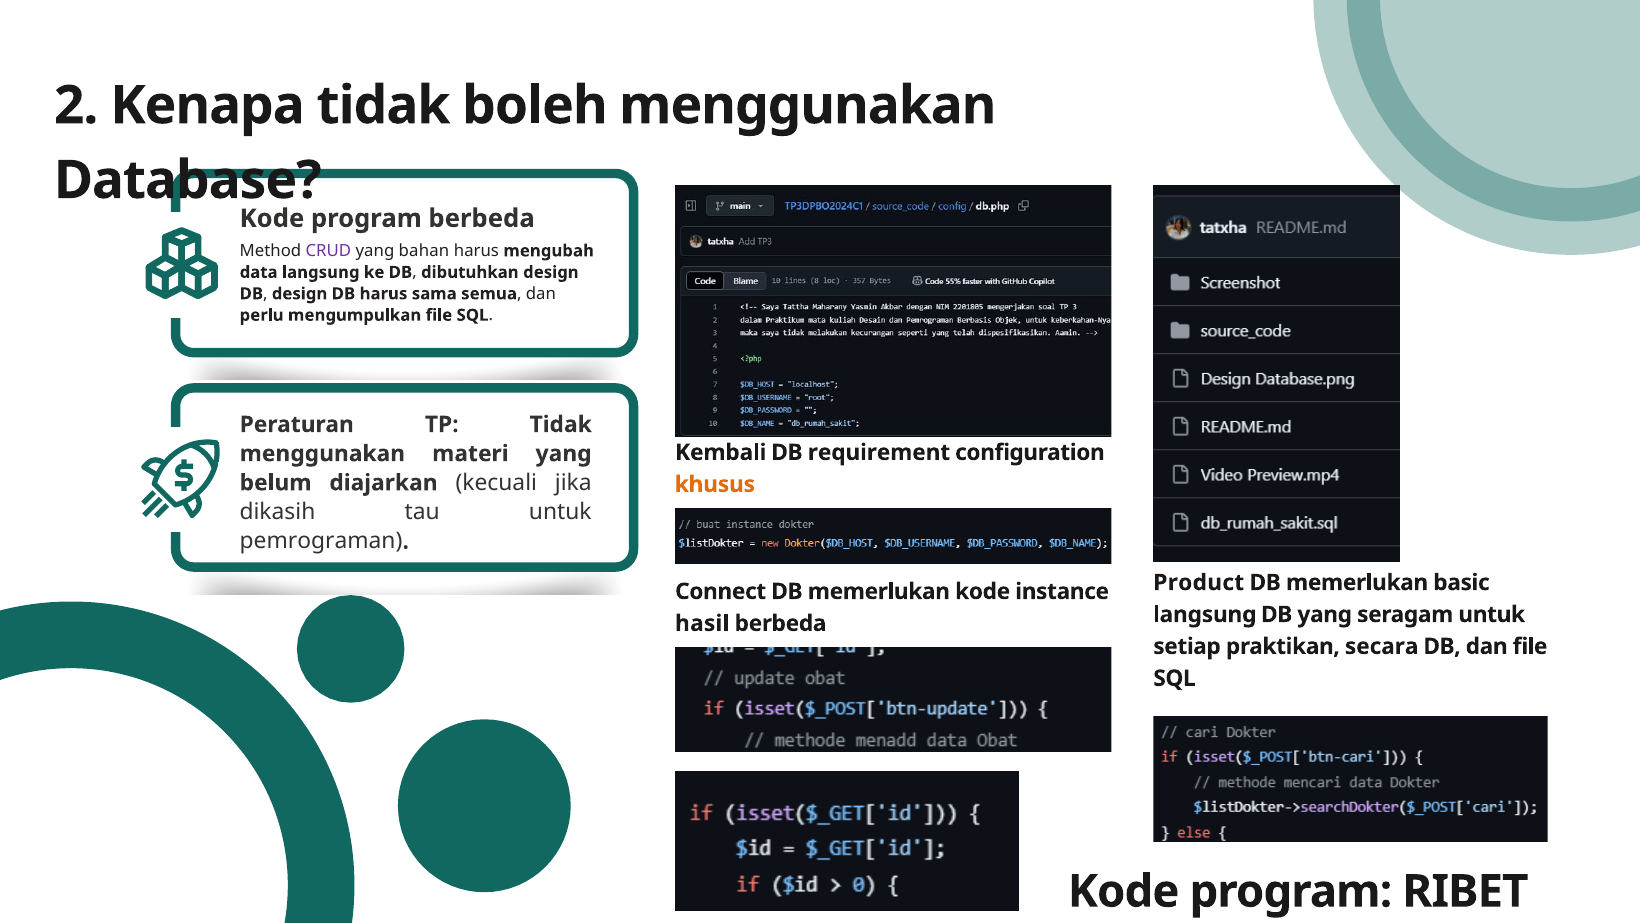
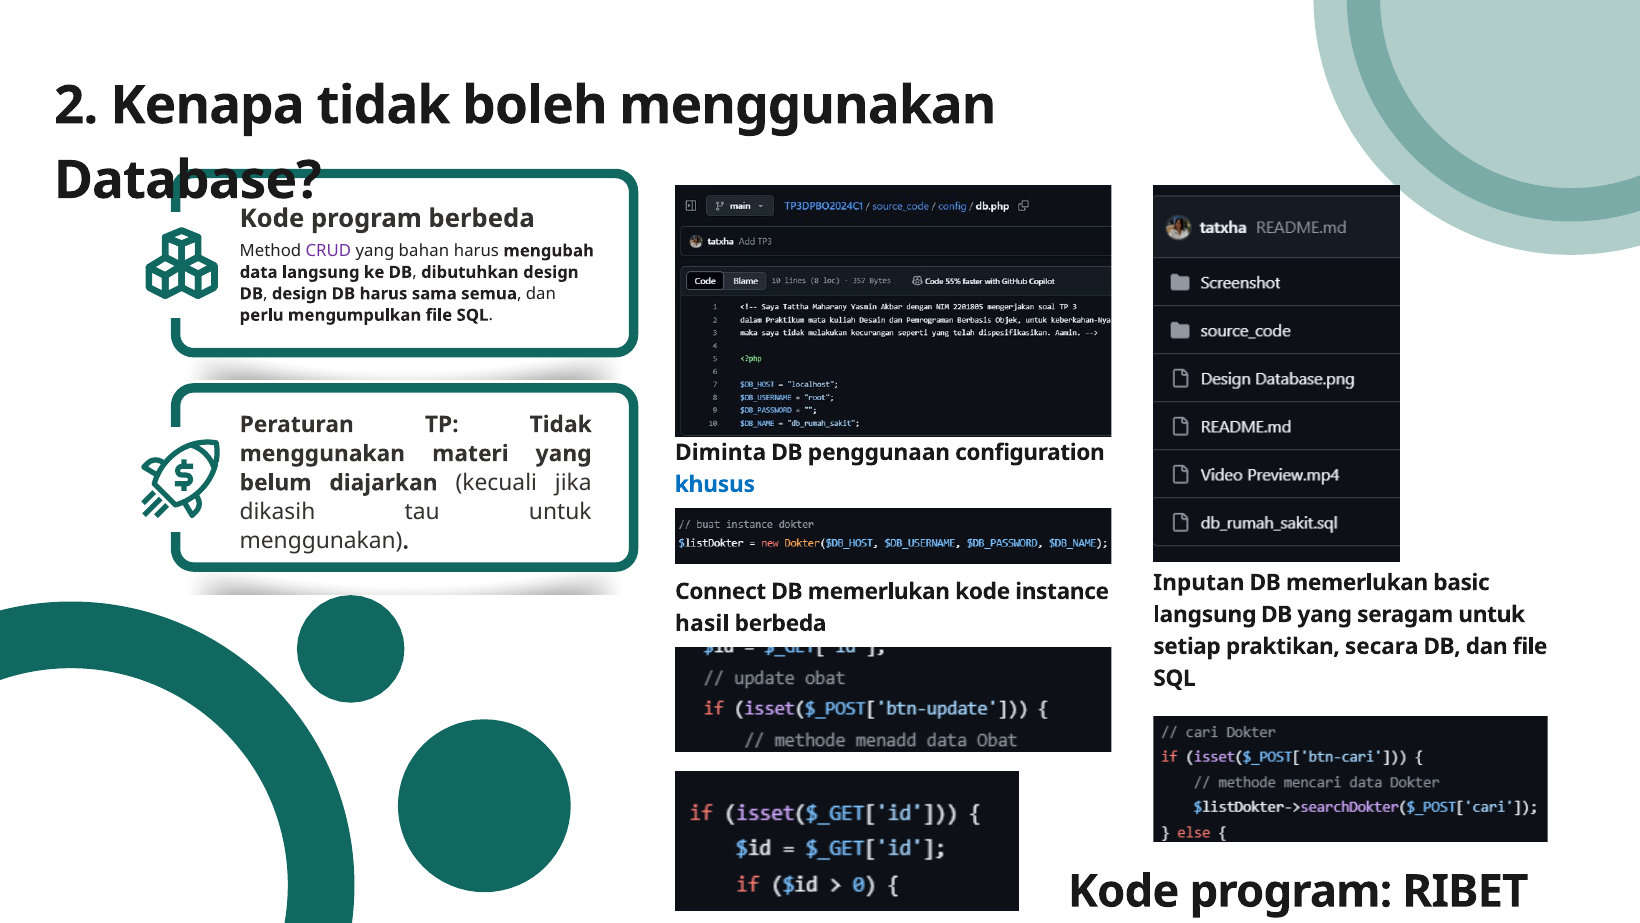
Kembali: Kembali -> Diminta
requirement: requirement -> penggunaan
khusus colour: orange -> blue
pemrograman at (321, 541): pemrograman -> menggunakan
Product: Product -> Inputan
